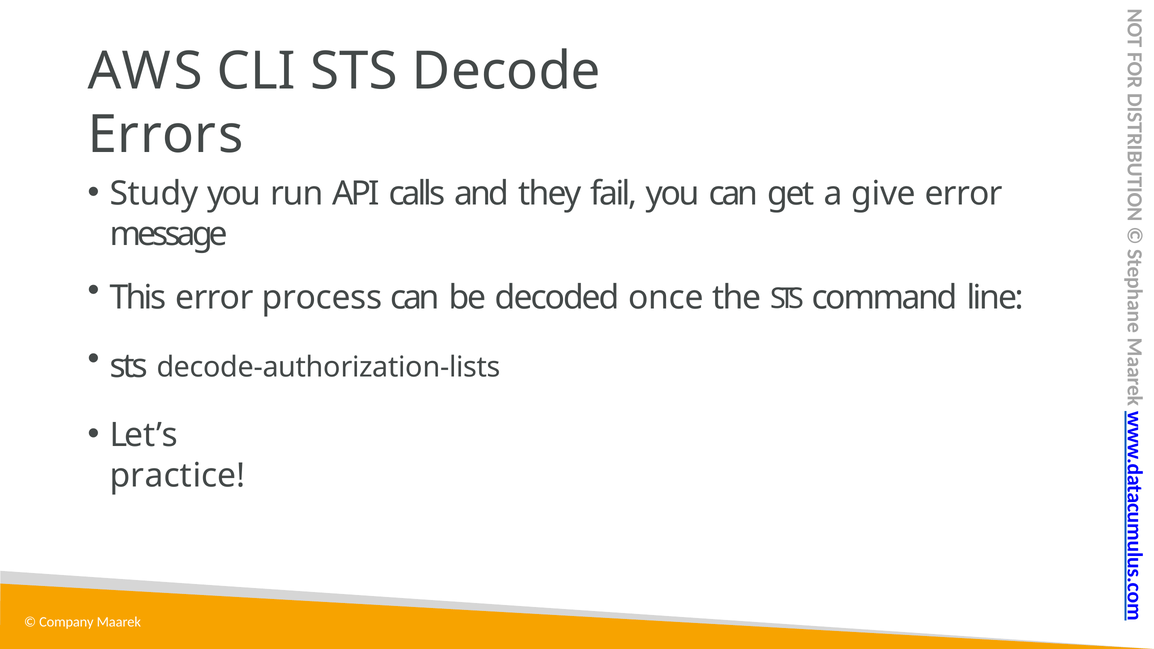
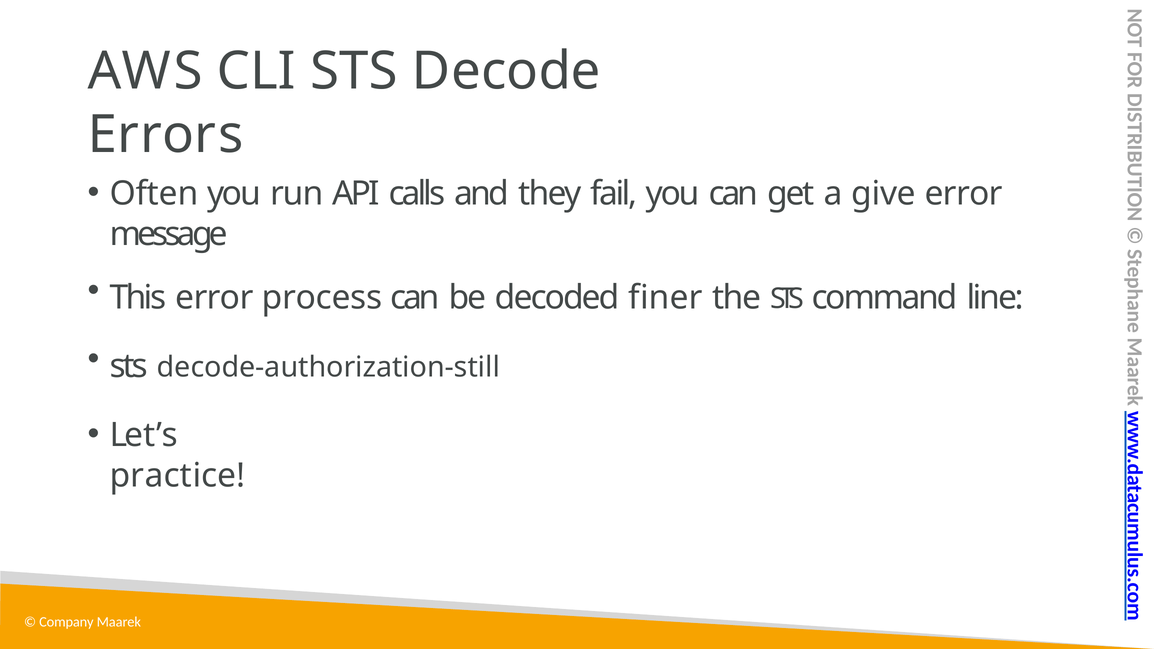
Study: Study -> Often
once: once -> finer
decode-authorization-lists: decode-authorization-lists -> decode-authorization-still
